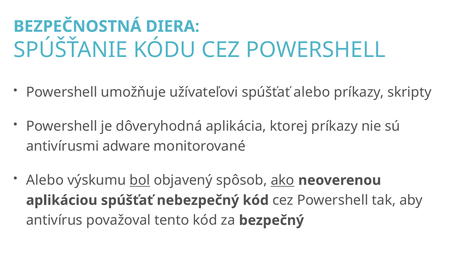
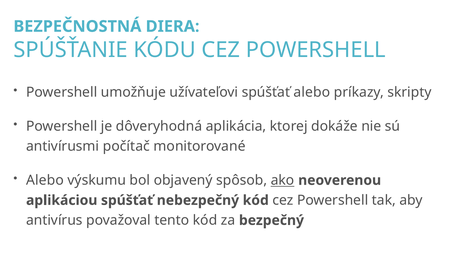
ktorej príkazy: príkazy -> dokáže
adware: adware -> počítač
bol underline: present -> none
